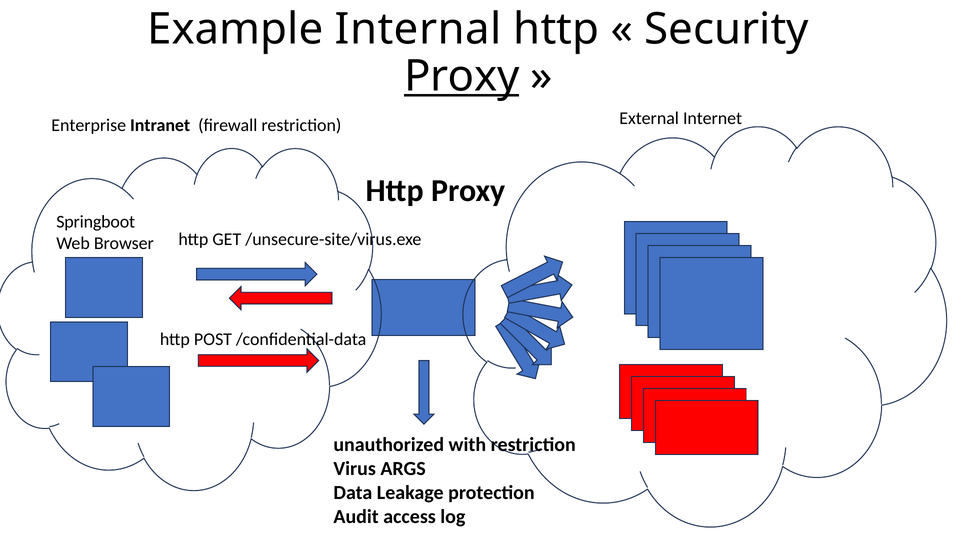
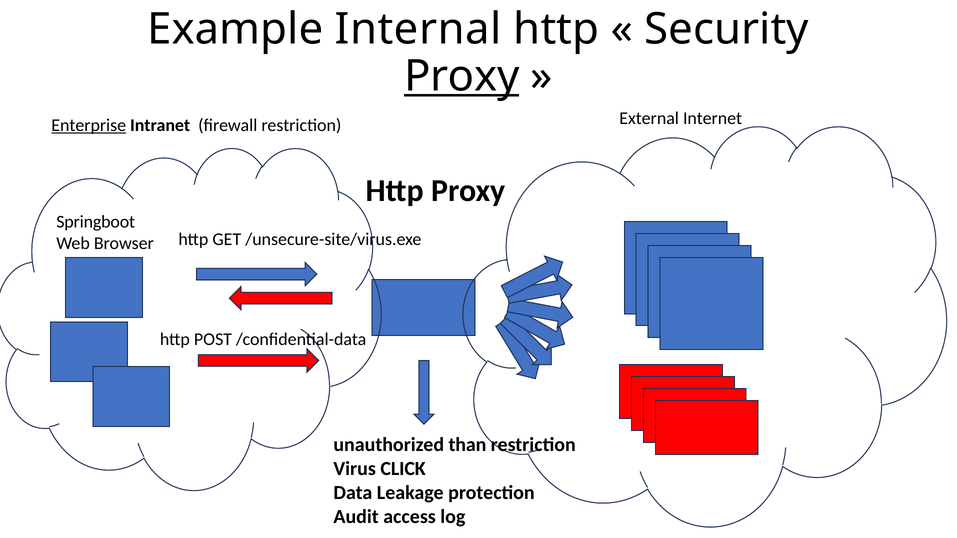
Enterprise underline: none -> present
with: with -> than
ARGS: ARGS -> CLICK
